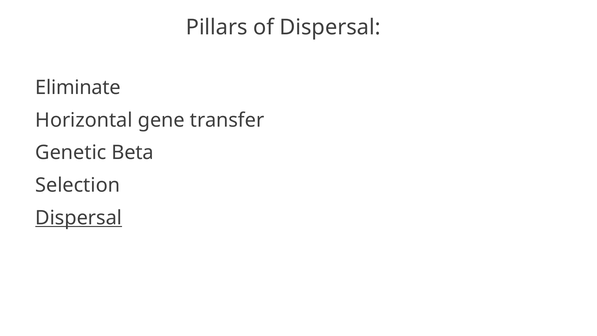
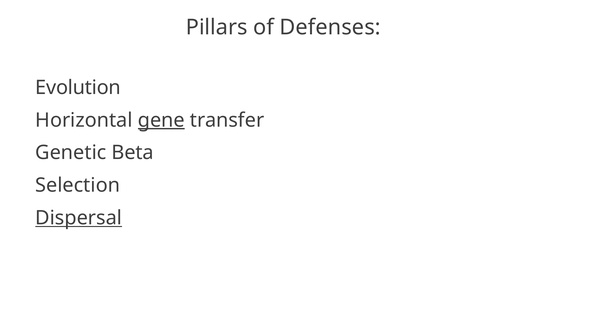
of Dispersal: Dispersal -> Defenses
Eliminate: Eliminate -> Evolution
gene underline: none -> present
